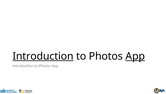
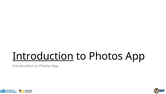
App at (135, 56) underline: present -> none
